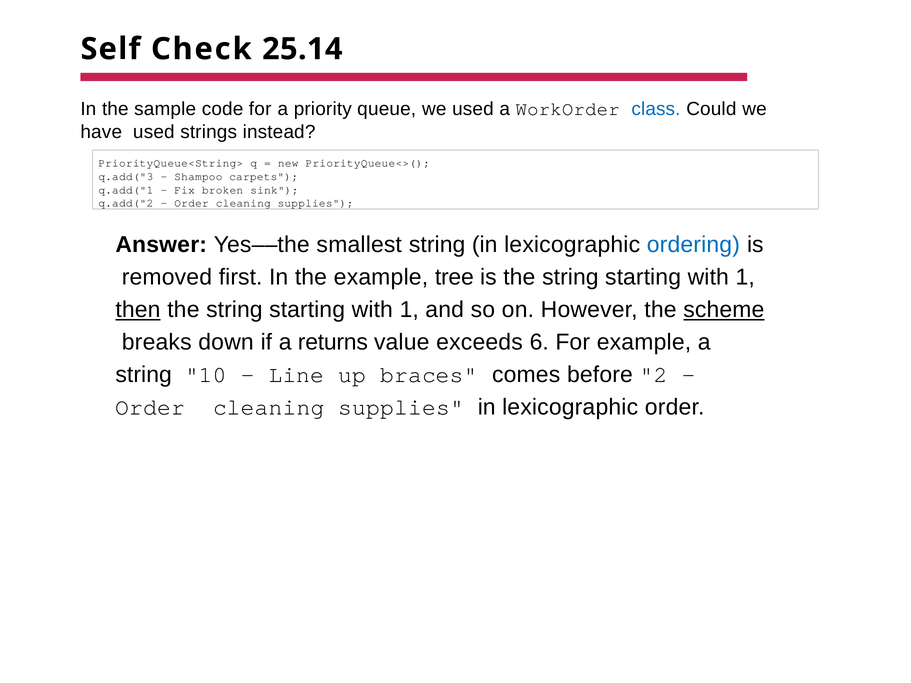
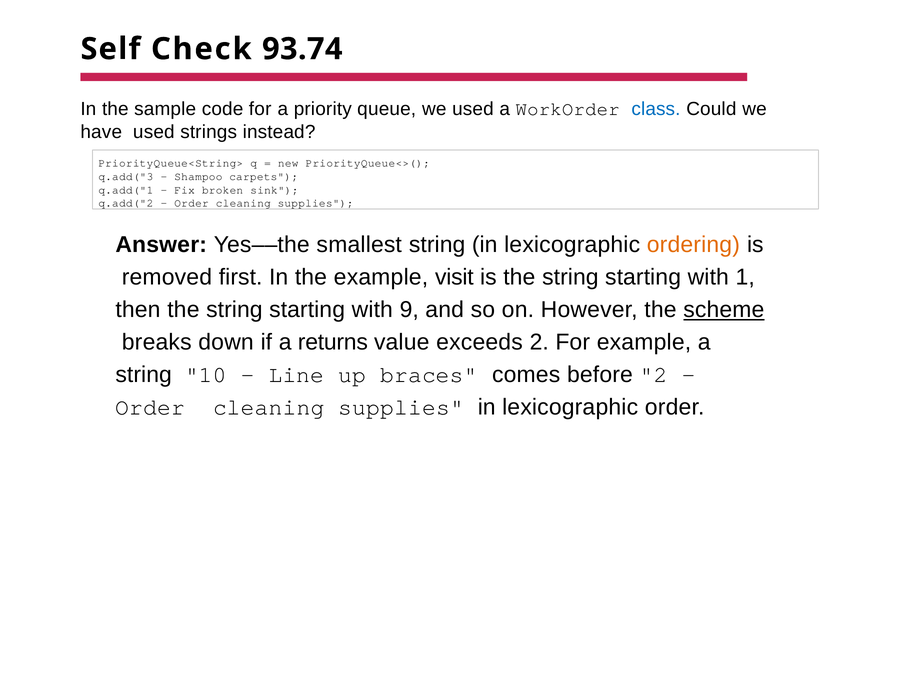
25.14: 25.14 -> 93.74
ordering colour: blue -> orange
tree: tree -> visit
then underline: present -> none
1 at (409, 310): 1 -> 9
exceeds 6: 6 -> 2
